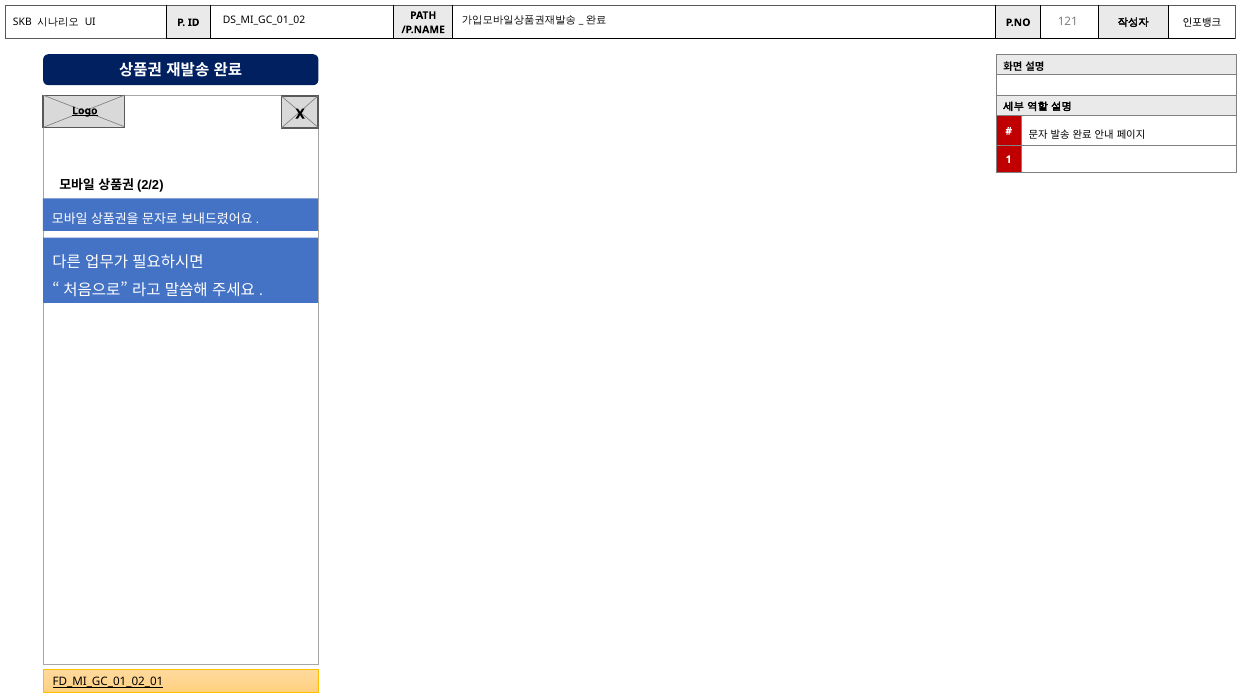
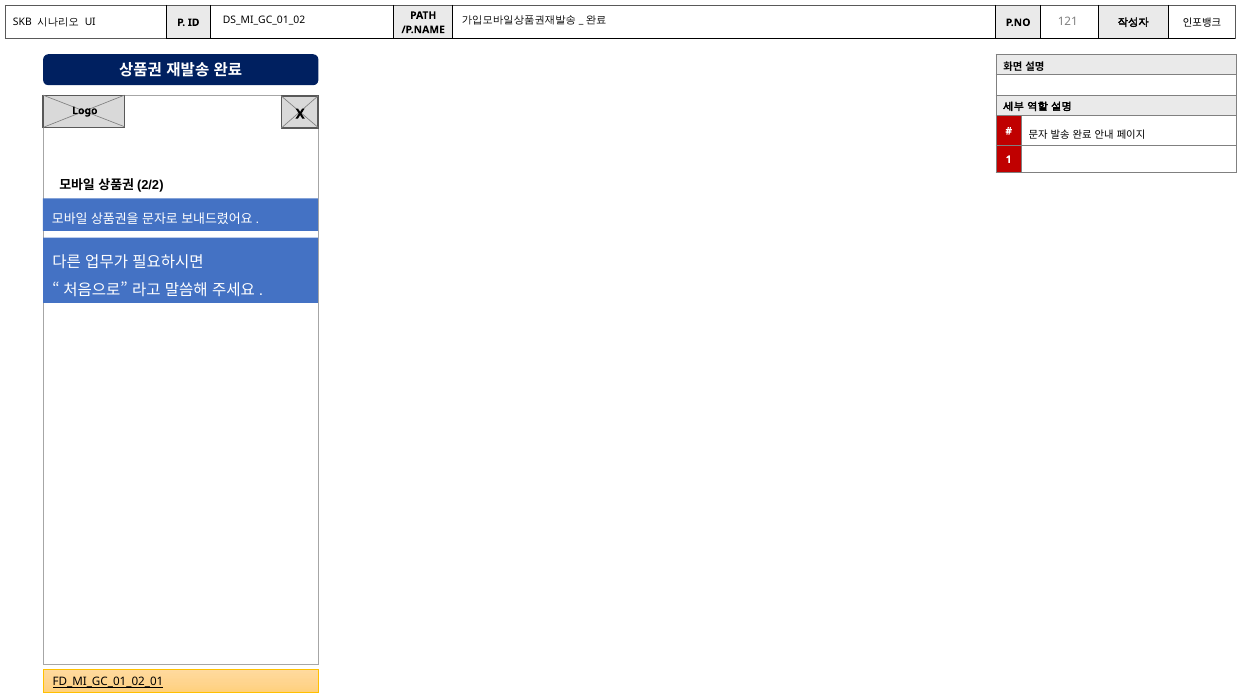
Logo underline: present -> none
